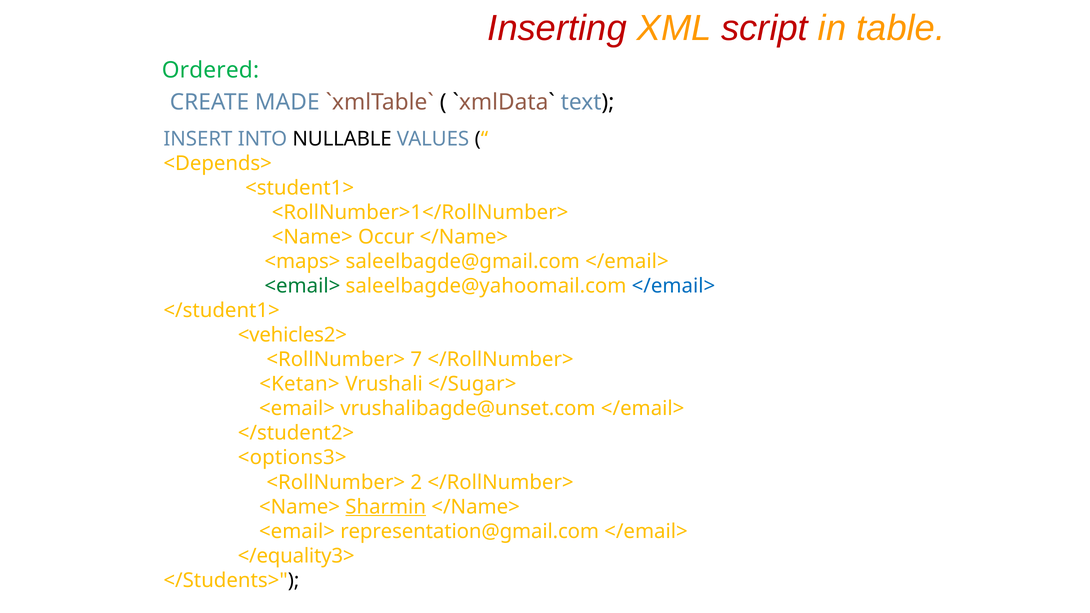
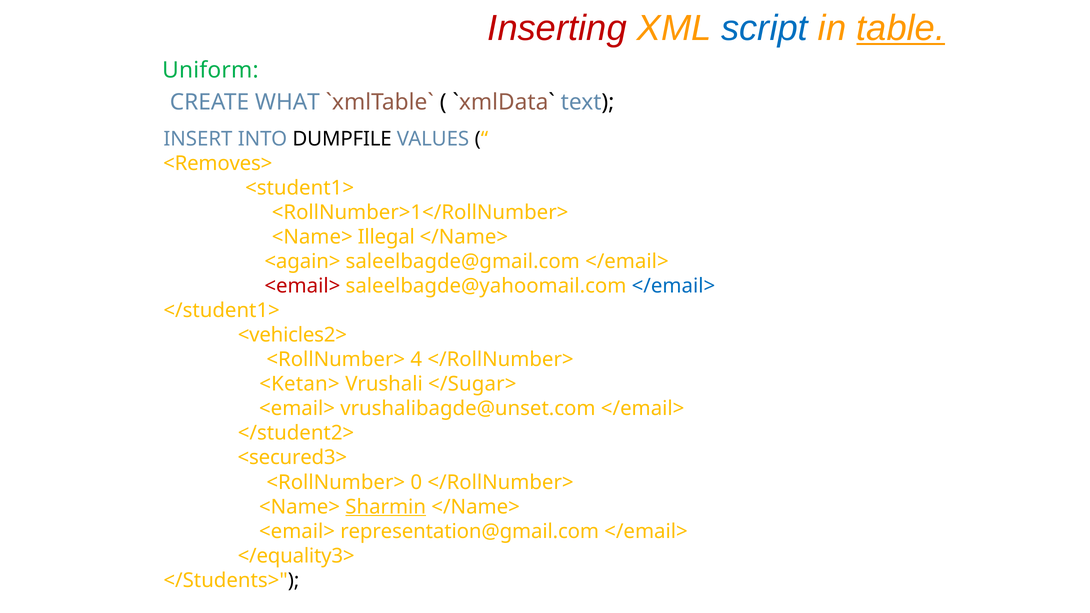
script colour: red -> blue
table underline: none -> present
Ordered: Ordered -> Uniform
MADE: MADE -> WHAT
NULLABLE: NULLABLE -> DUMPFILE
<Depends>: <Depends> -> <Removes>
Occur: Occur -> Illegal
<maps>: <maps> -> <again>
<email> at (302, 286) colour: green -> red
7: 7 -> 4
<options3>: <options3> -> <secured3>
2: 2 -> 0
